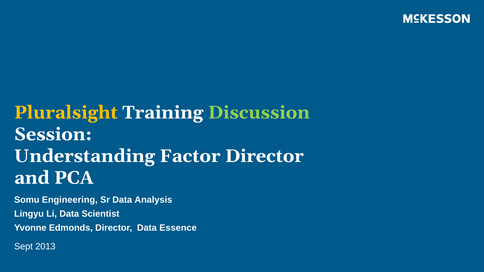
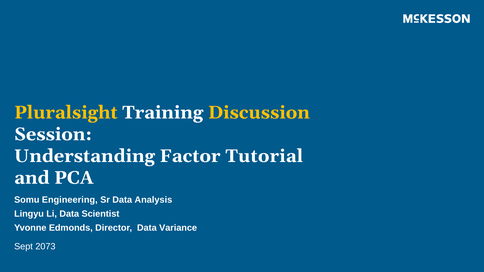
Discussion colour: light green -> yellow
Factor Director: Director -> Tutorial
Essence: Essence -> Variance
2013: 2013 -> 2073
